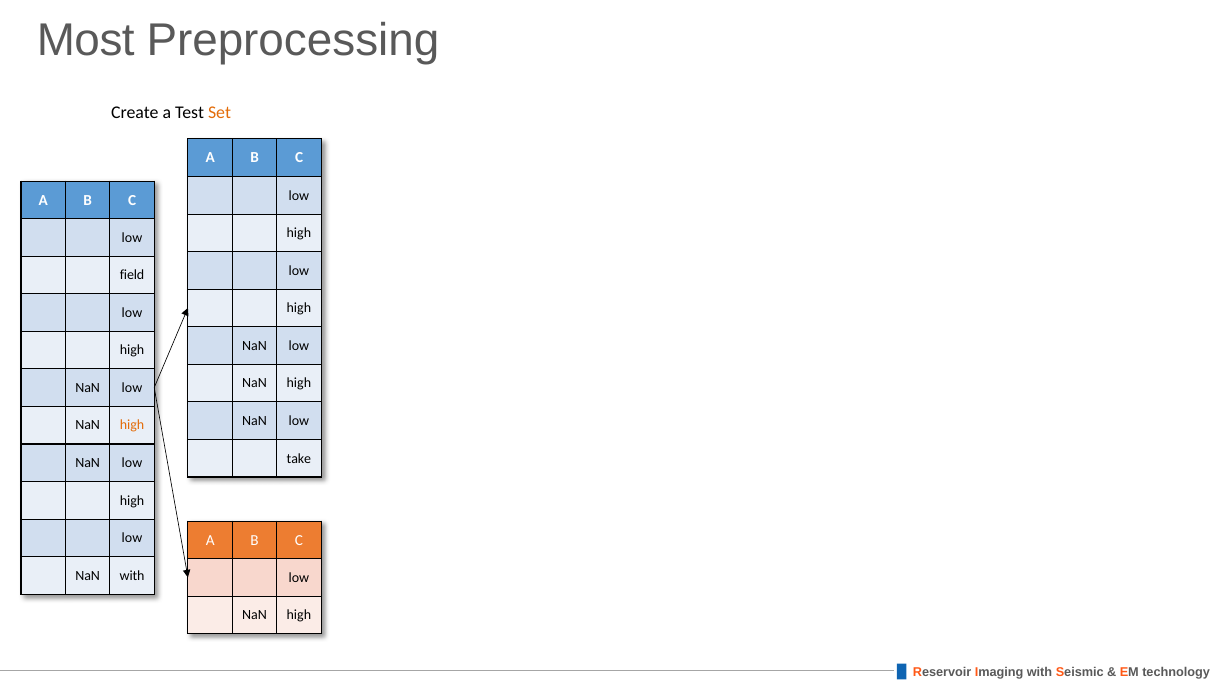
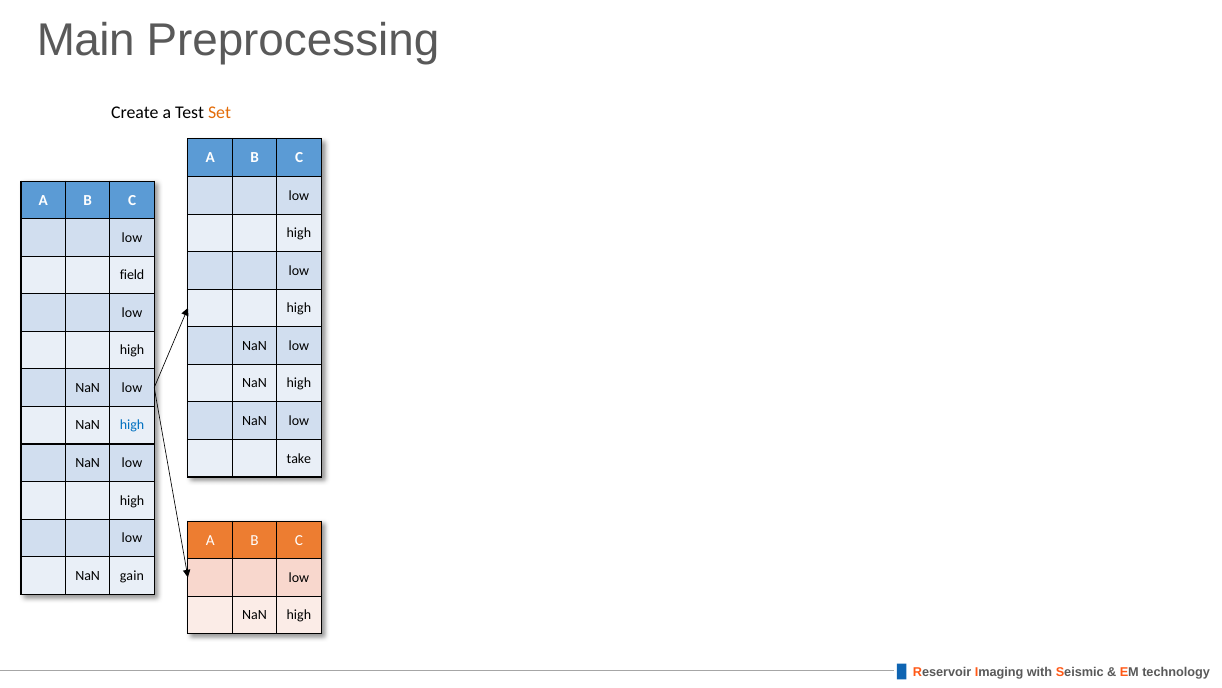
Most: Most -> Main
high at (132, 425) colour: orange -> blue
NaN with: with -> gain
